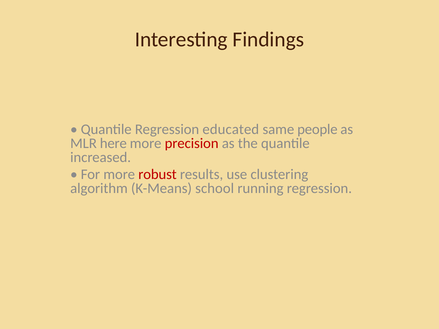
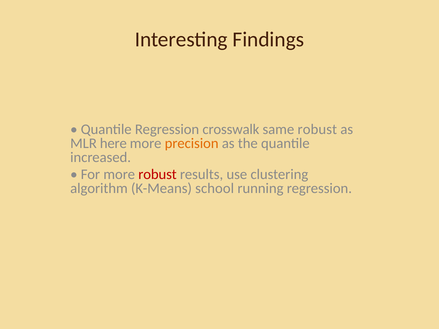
educated: educated -> crosswalk
same people: people -> robust
precision colour: red -> orange
